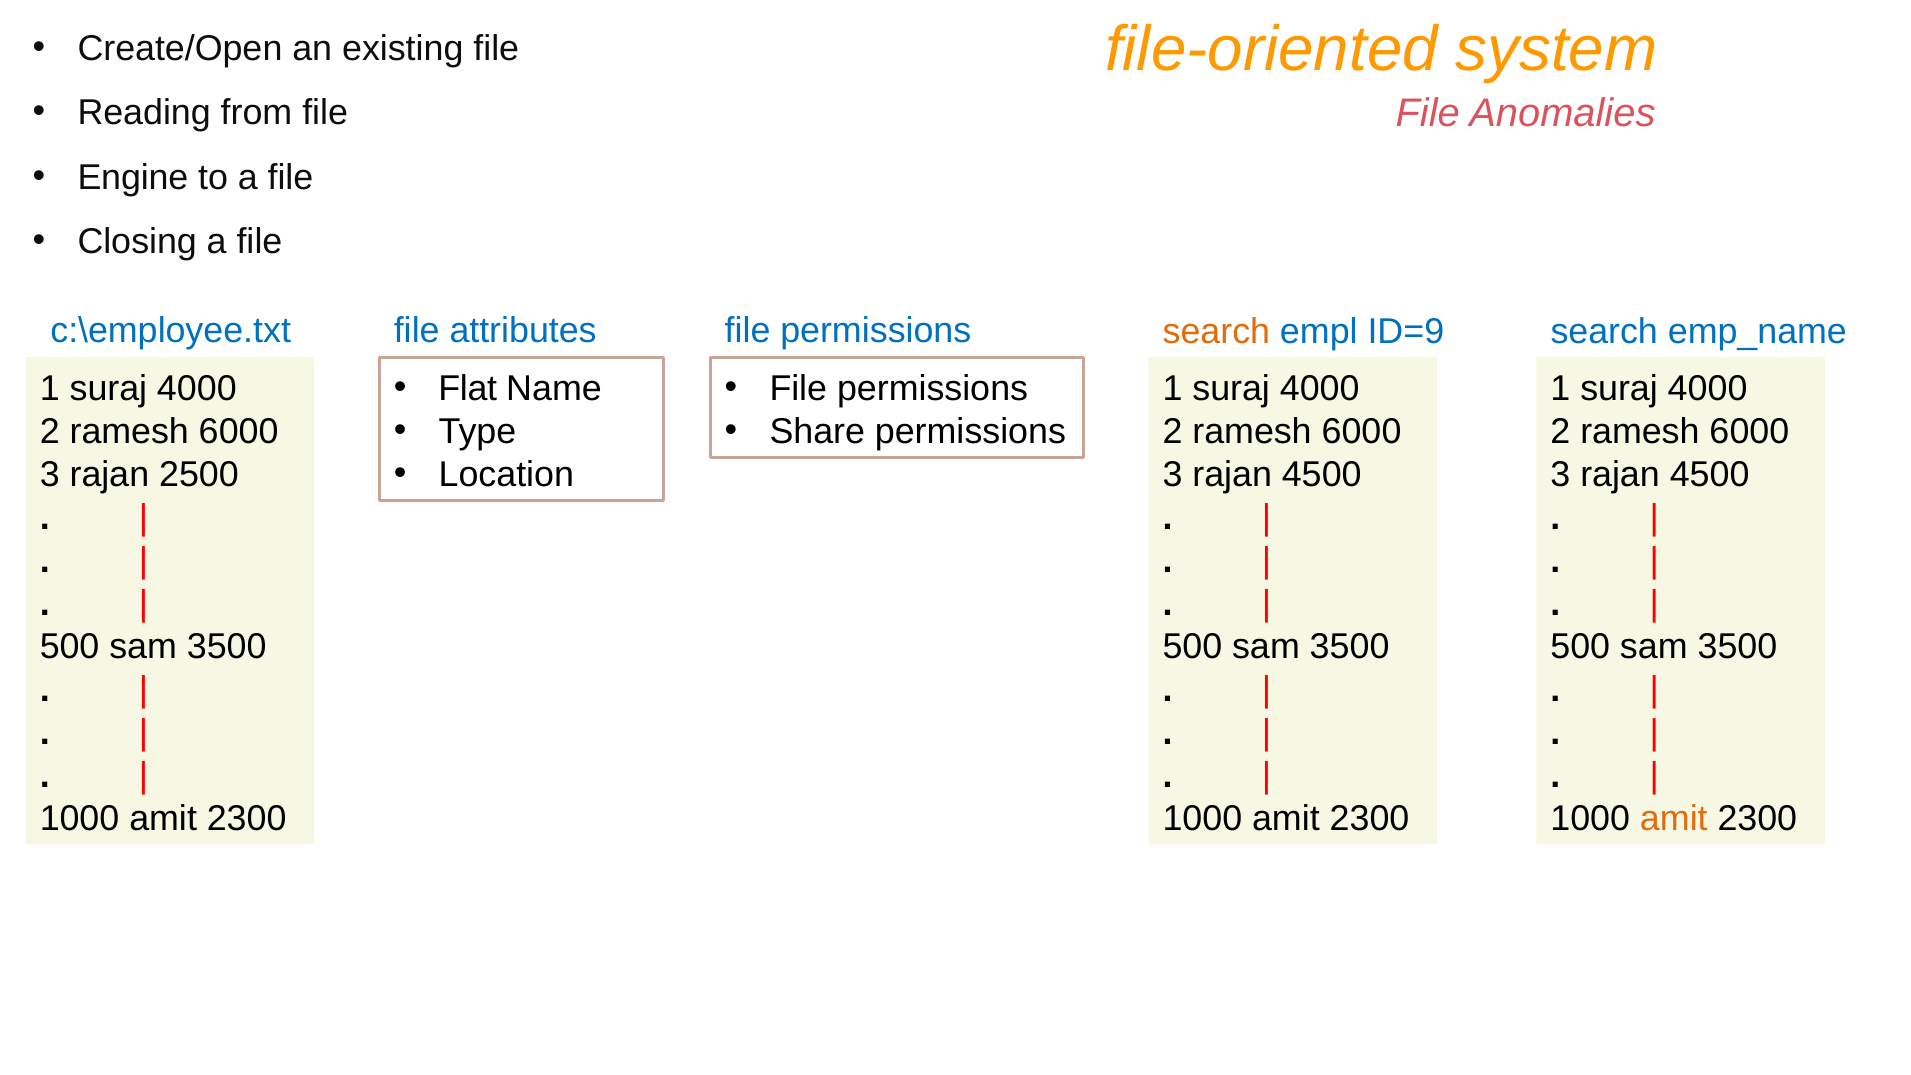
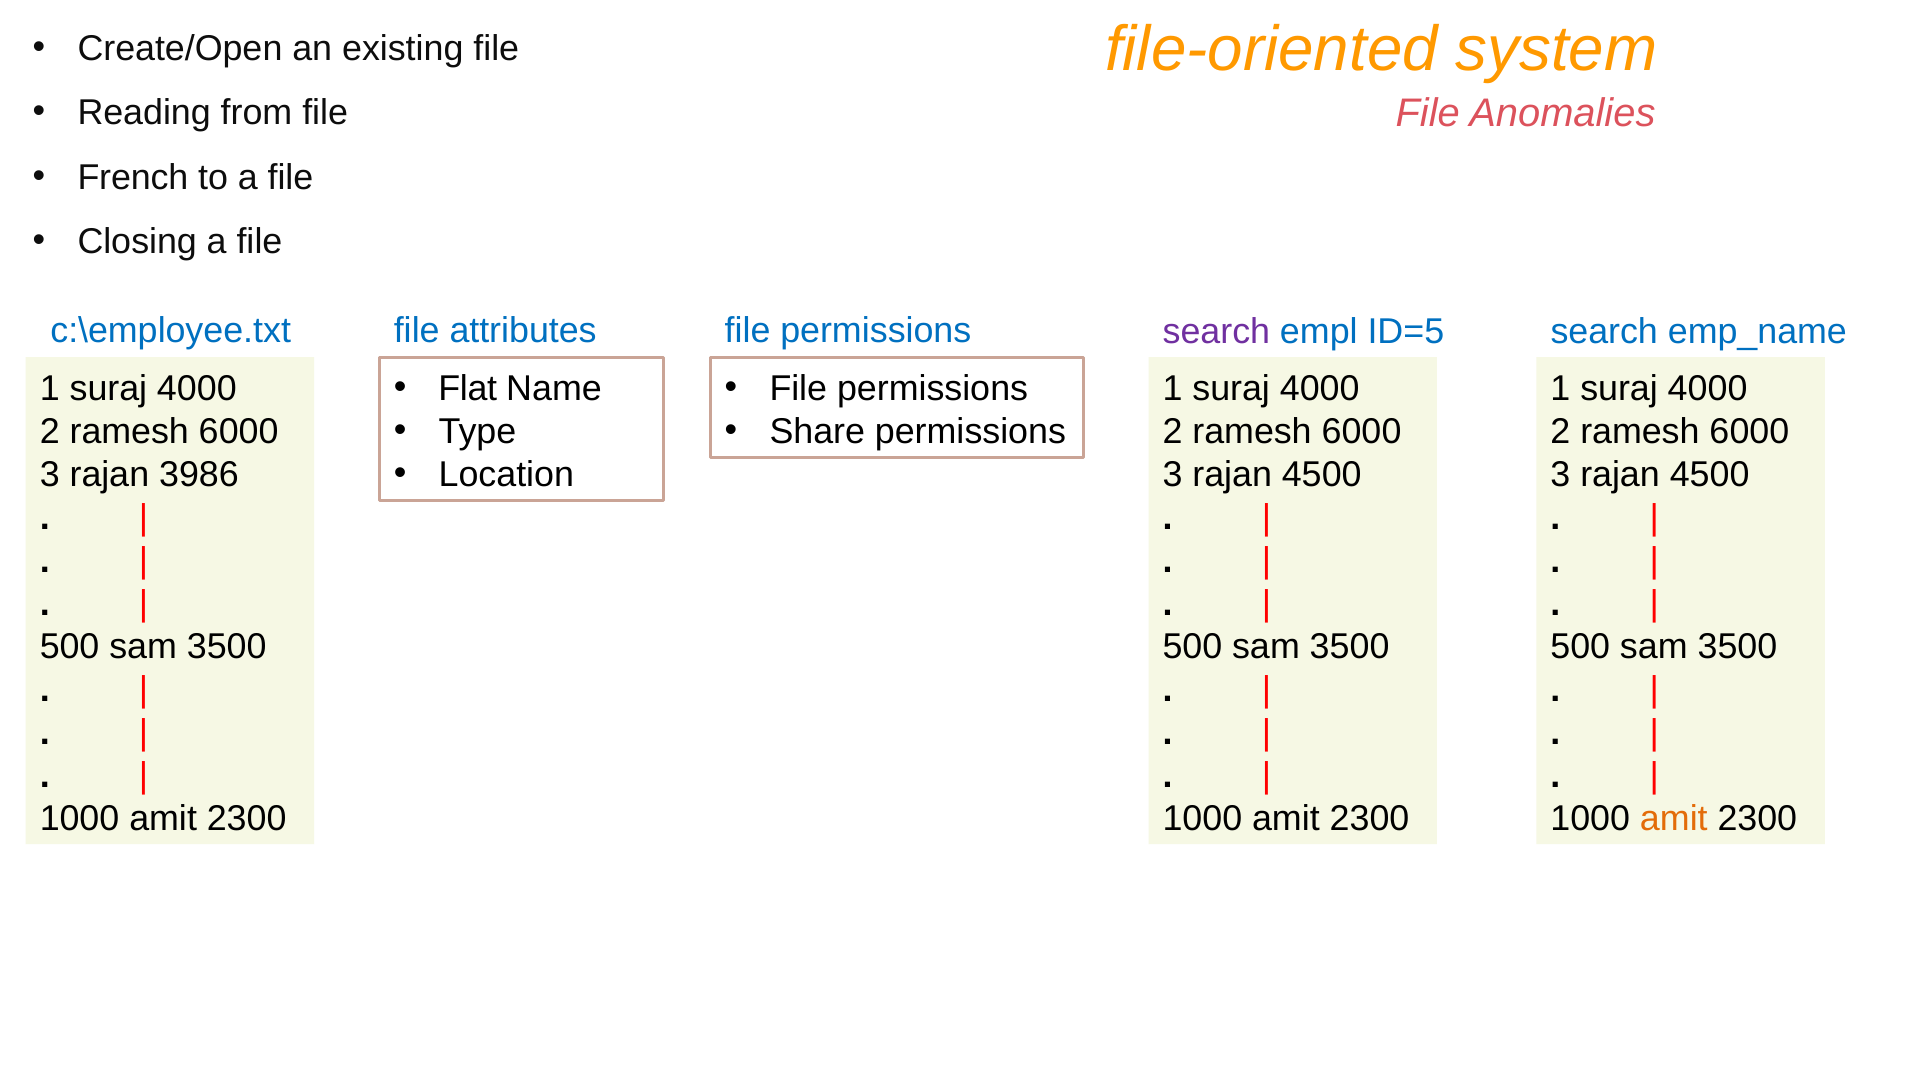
Engine: Engine -> French
search at (1216, 332) colour: orange -> purple
ID=9: ID=9 -> ID=5
2500: 2500 -> 3986
